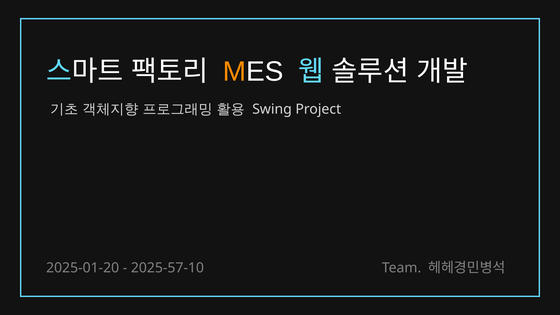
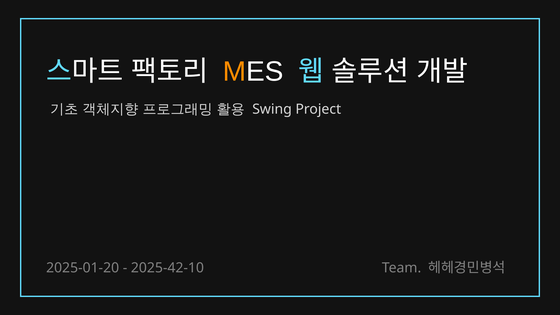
2025-57-10: 2025-57-10 -> 2025-42-10
